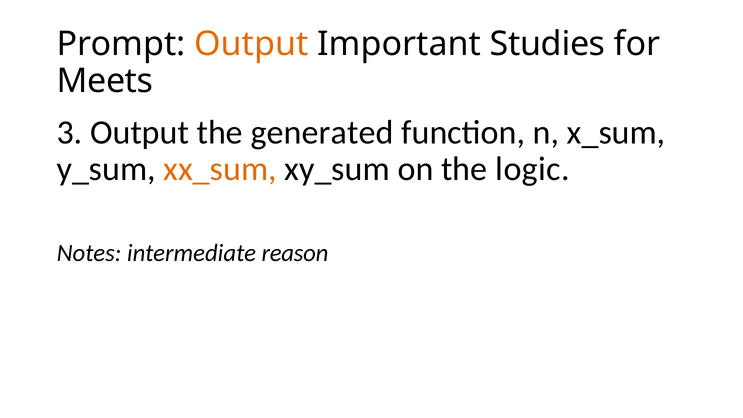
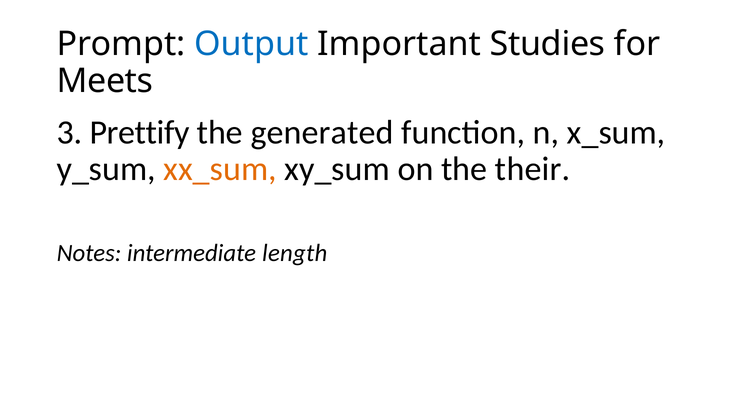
Output at (251, 44) colour: orange -> blue
3 Output: Output -> Prettify
logic: logic -> their
reason: reason -> length
